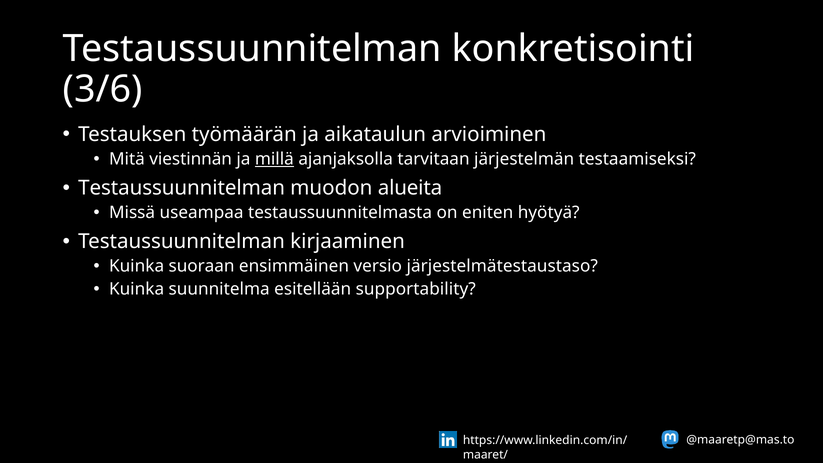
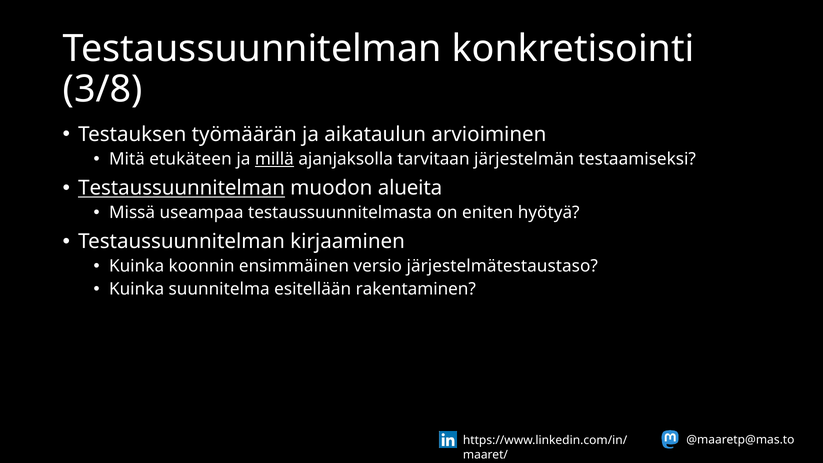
3/6: 3/6 -> 3/8
viestinnän: viestinnän -> etukäteen
Testaussuunnitelman at (182, 188) underline: none -> present
suoraan: suoraan -> koonnin
supportability: supportability -> rakentaminen
